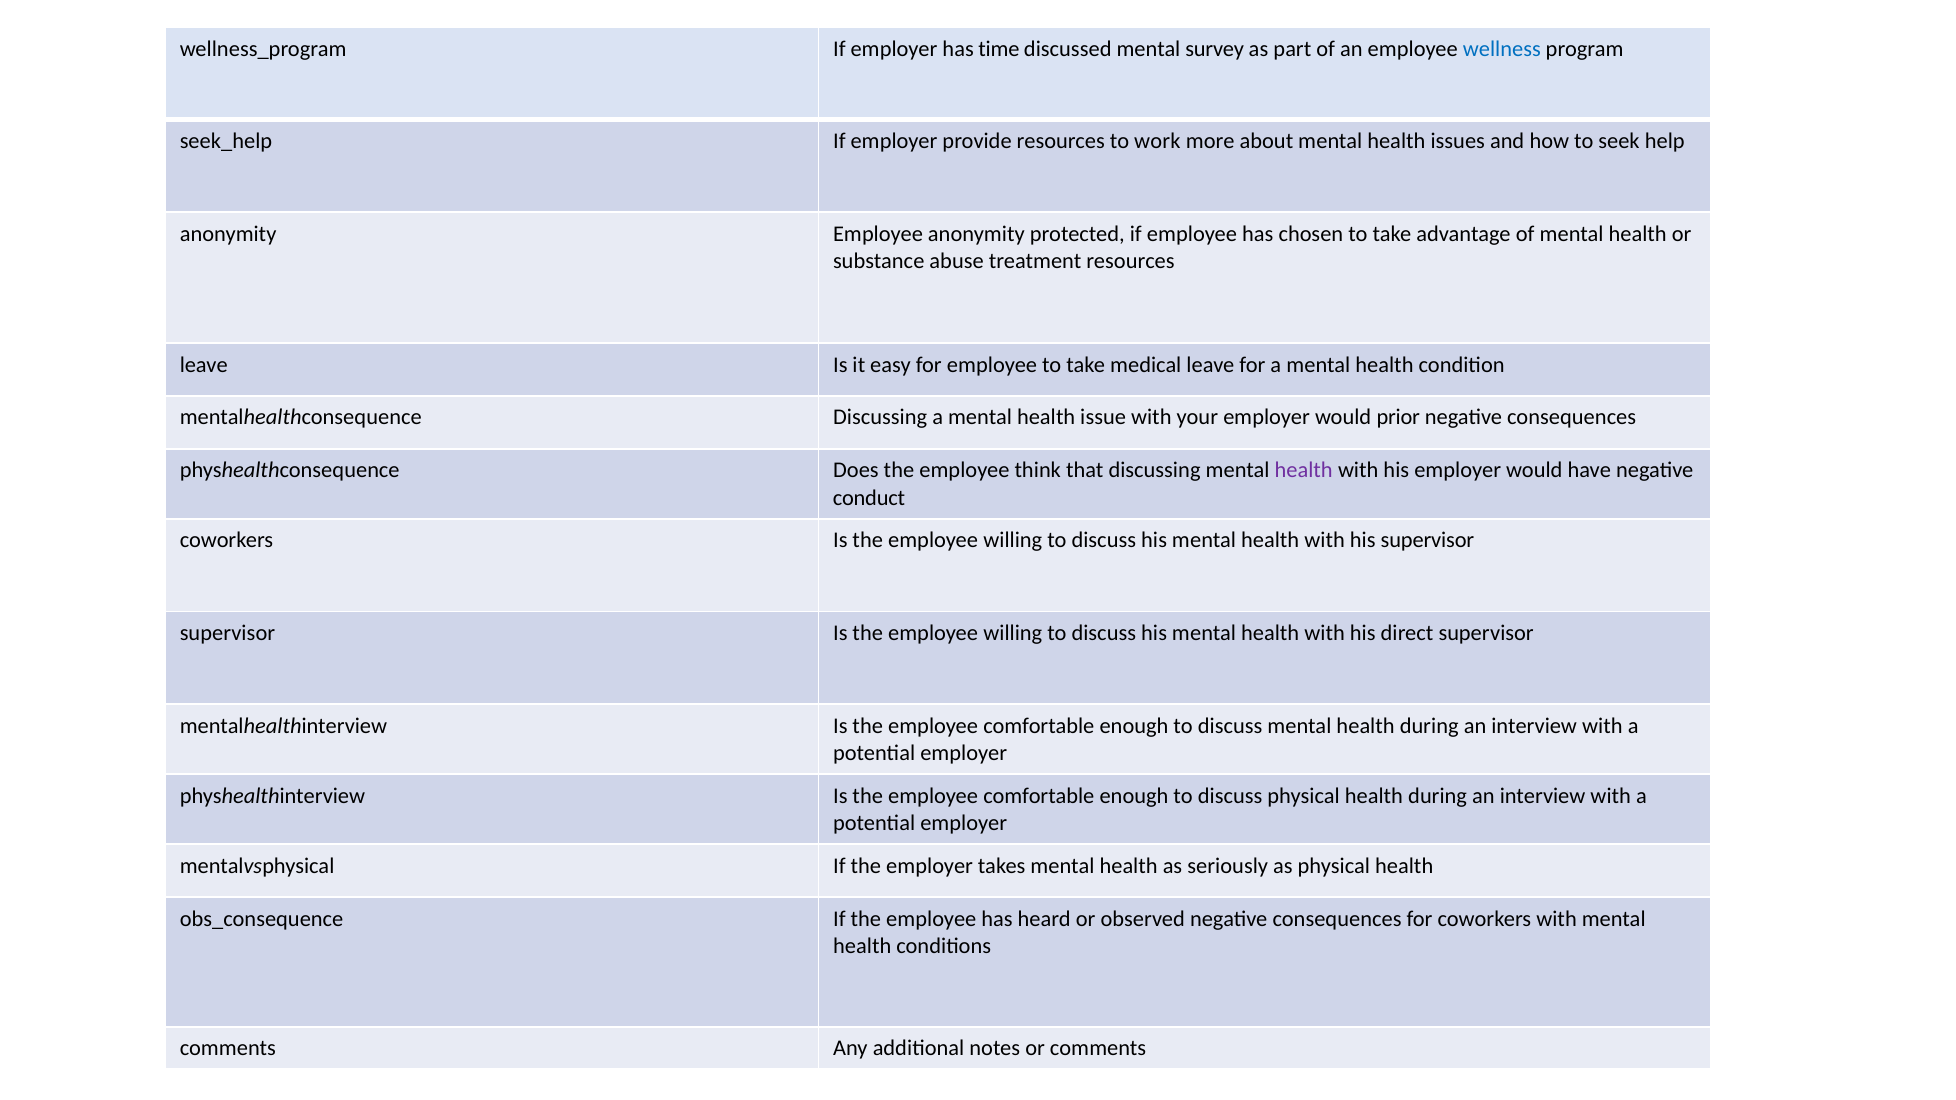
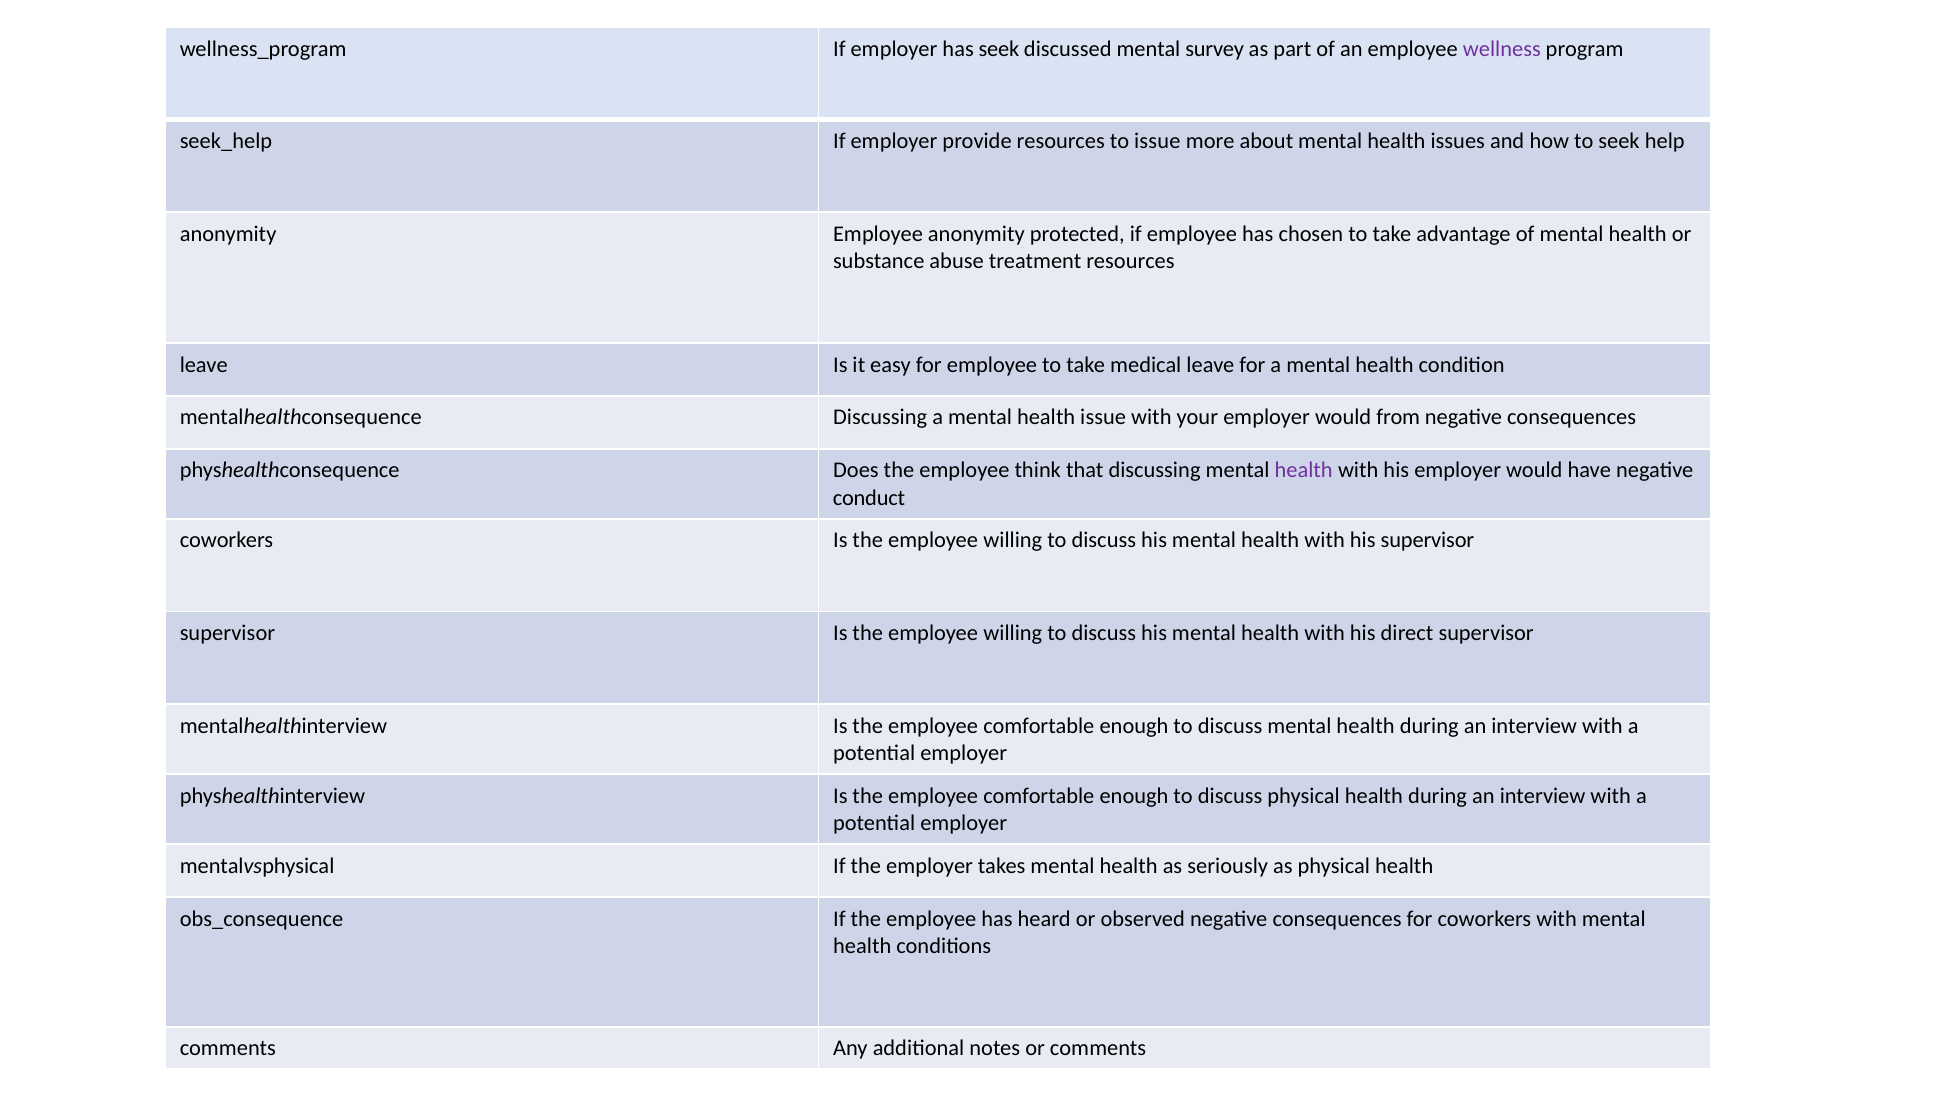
has time: time -> seek
wellness colour: blue -> purple
to work: work -> issue
prior: prior -> from
